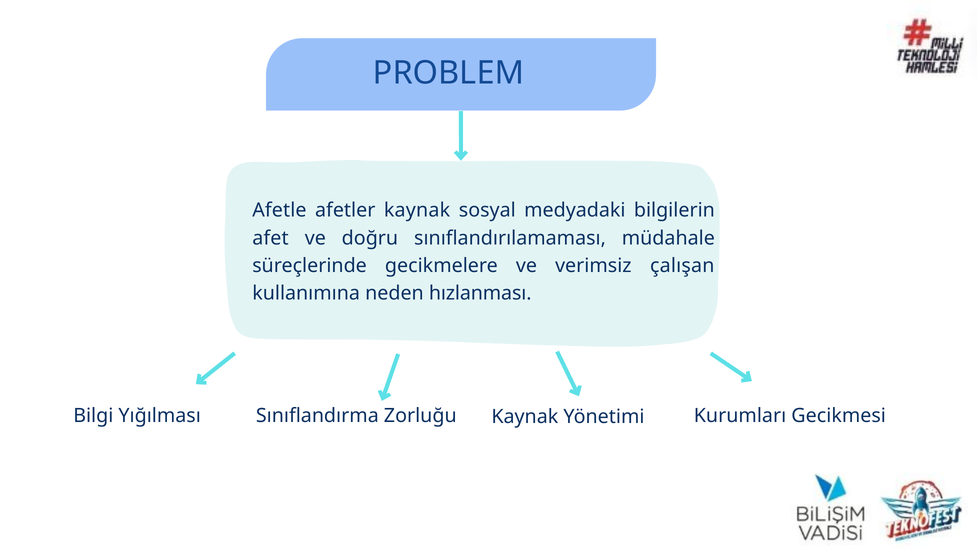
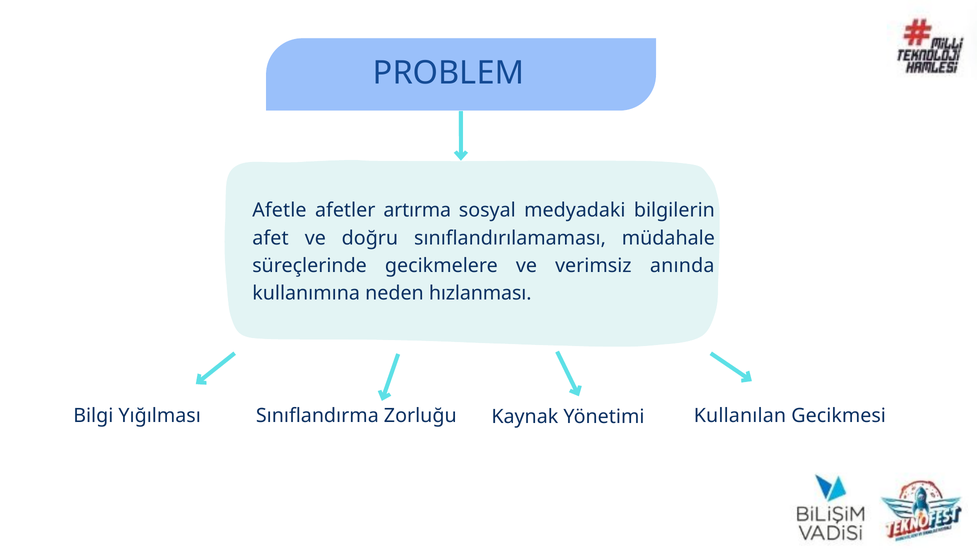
afetler kaynak: kaynak -> artırma
çalışan: çalışan -> anında
Kurumları: Kurumları -> Kullanılan
